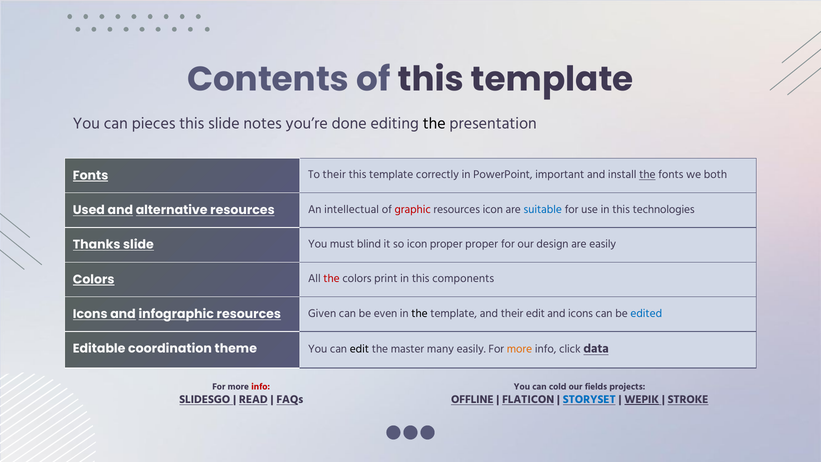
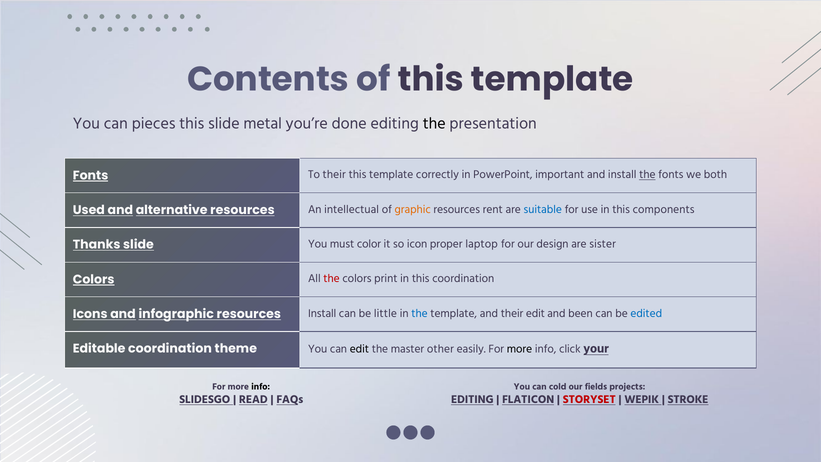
notes: notes -> metal
graphic colour: red -> orange
resources icon: icon -> rent
technologies: technologies -> components
blind: blind -> color
proper proper: proper -> laptop
are easily: easily -> sister
this components: components -> coordination
Given at (322, 313): Given -> Install
even: even -> little
the at (419, 313) colour: black -> blue
and icons: icons -> been
many: many -> other
more at (519, 349) colour: orange -> black
data: data -> your
info at (261, 387) colour: red -> black
OFFLINE at (472, 399): OFFLINE -> EDITING
STORYSET colour: blue -> red
WEPIK underline: present -> none
